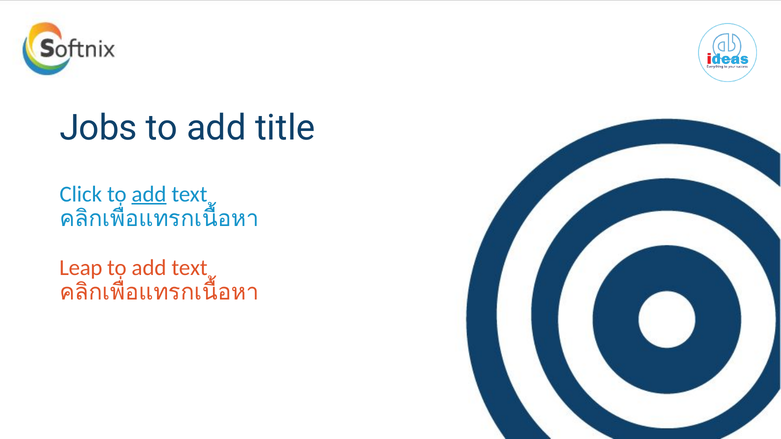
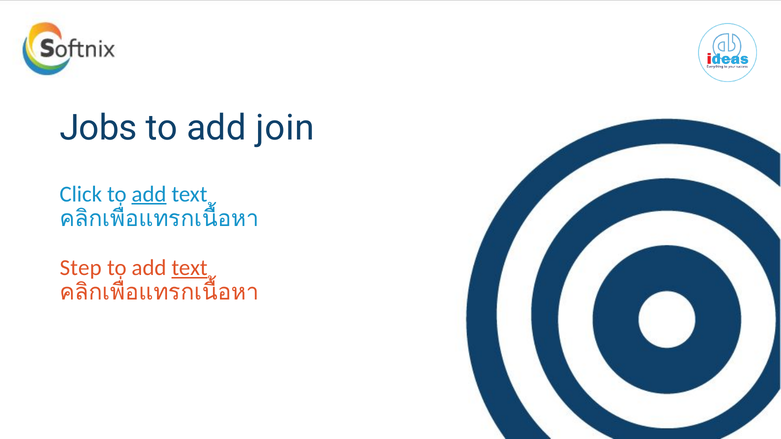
title: title -> join
Leap: Leap -> Step
text at (190, 268) underline: none -> present
